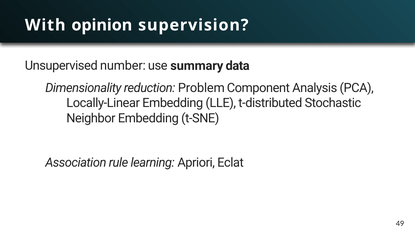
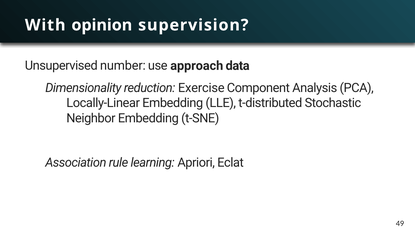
summary: summary -> approach
Problem: Problem -> Exercise
